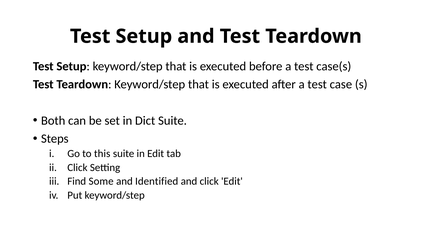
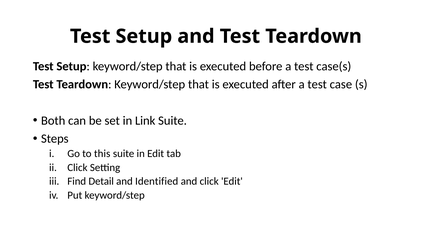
Dict: Dict -> Link
Some: Some -> Detail
